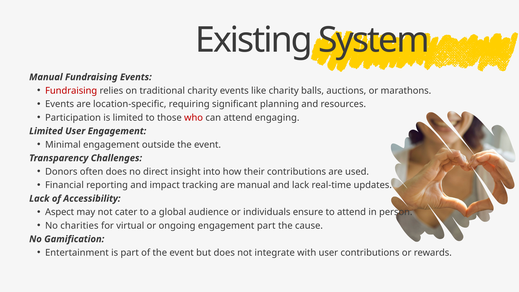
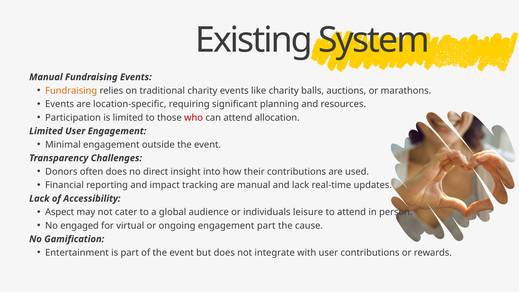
Fundraising at (71, 91) colour: red -> orange
engaging: engaging -> allocation
ensure: ensure -> leisure
charities: charities -> engaged
